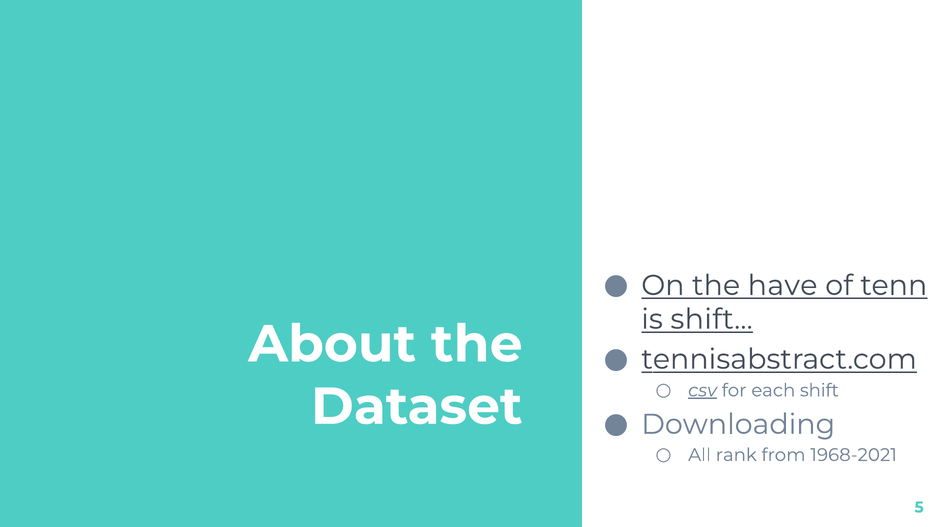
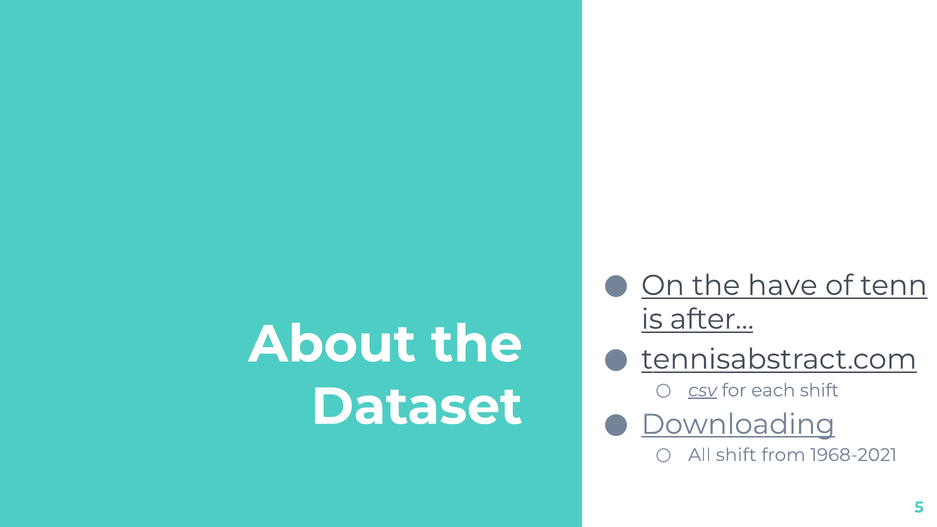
shift…: shift… -> after…
Downloading underline: none -> present
All rank: rank -> shift
